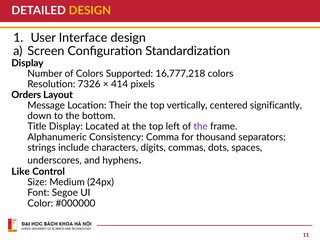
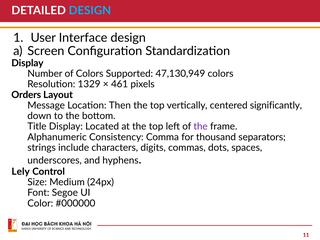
DESIGN at (90, 11) colour: yellow -> light blue
16,777,218: 16,777,218 -> 47,130,949
7326: 7326 -> 1329
414: 414 -> 461
Their: Their -> Then
Like: Like -> Lely
